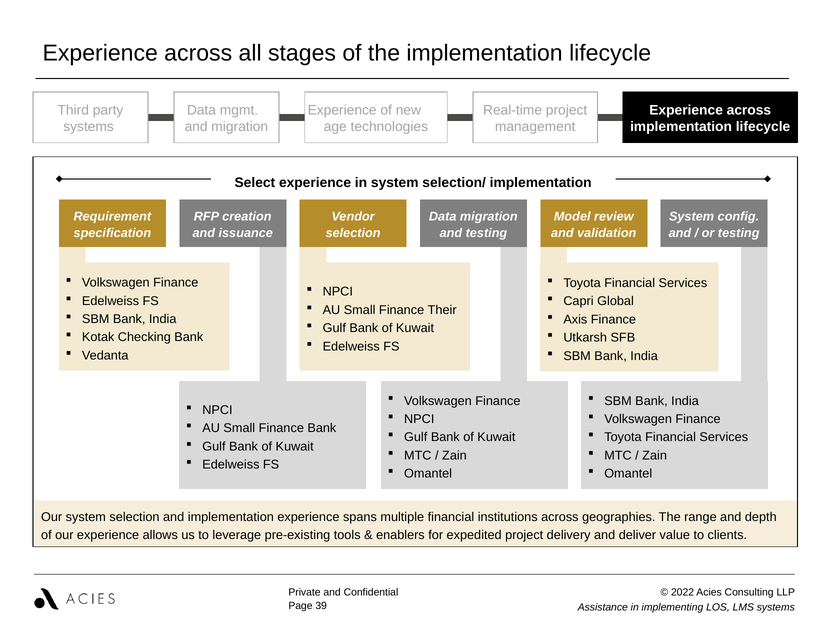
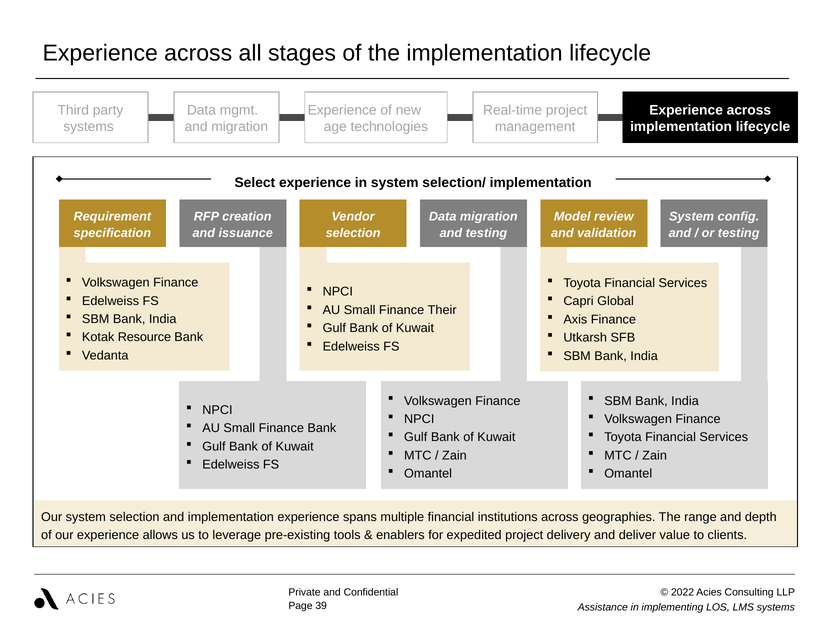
Checking: Checking -> Resource
